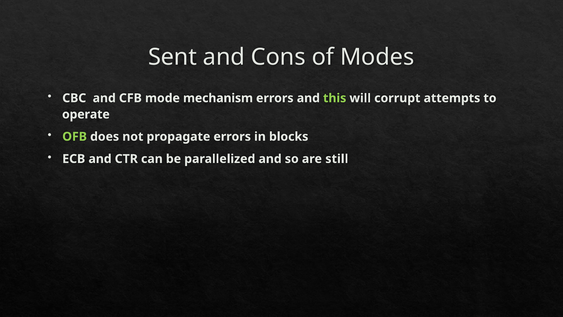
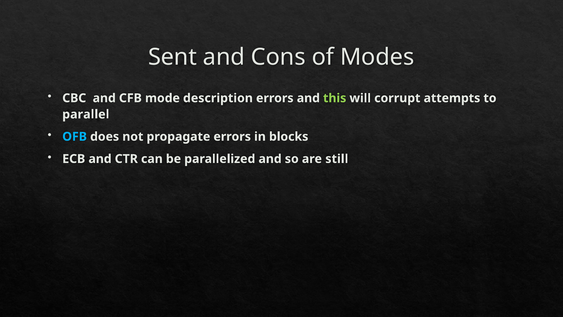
mechanism: mechanism -> description
operate: operate -> parallel
OFB colour: light green -> light blue
